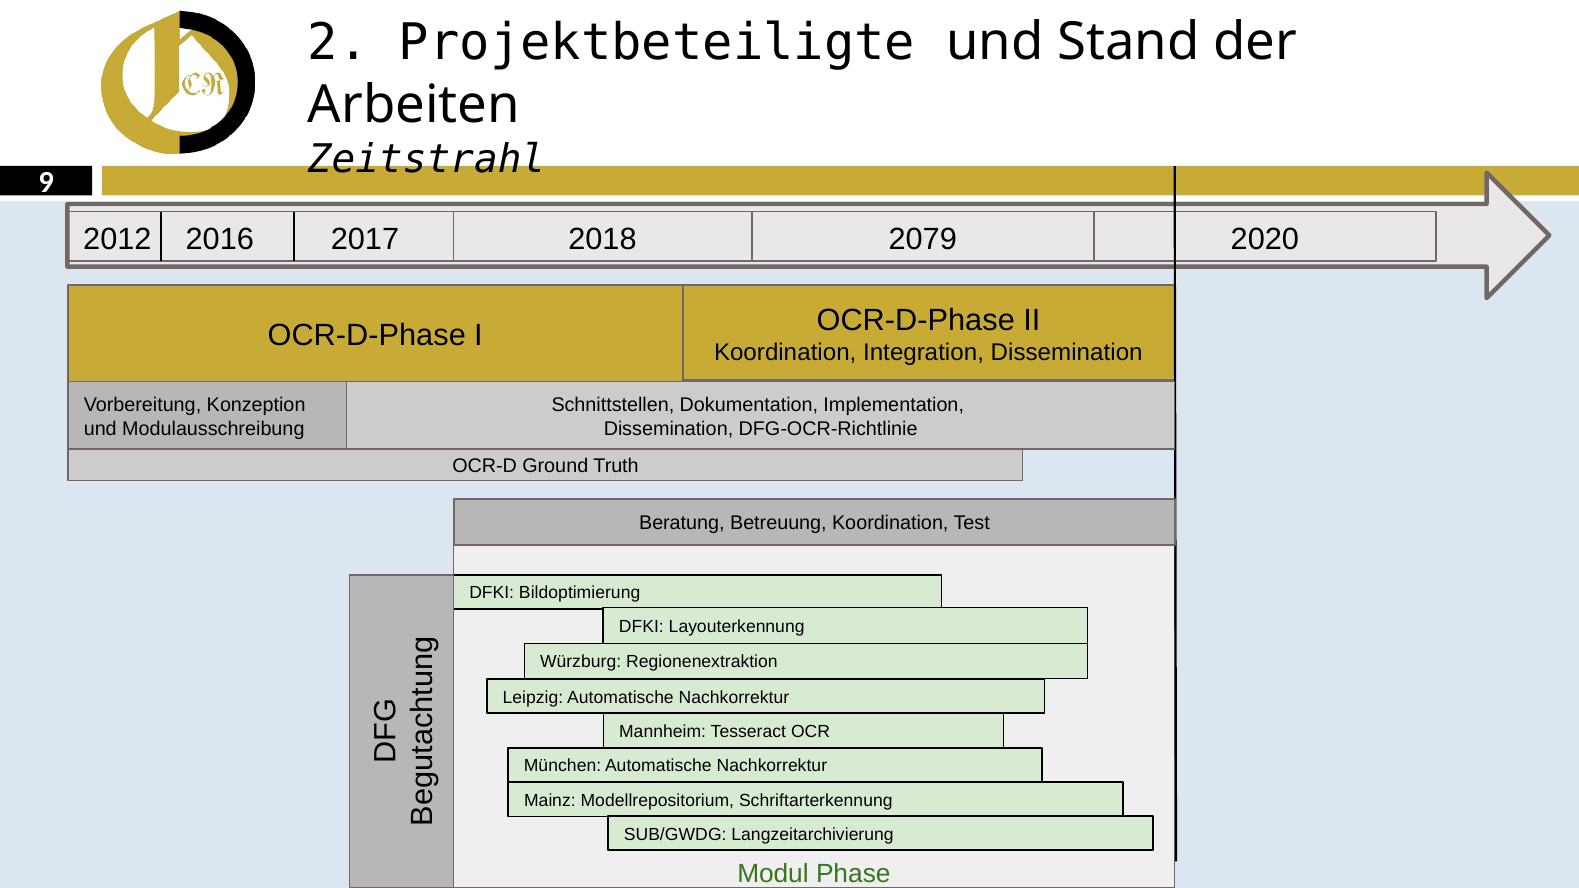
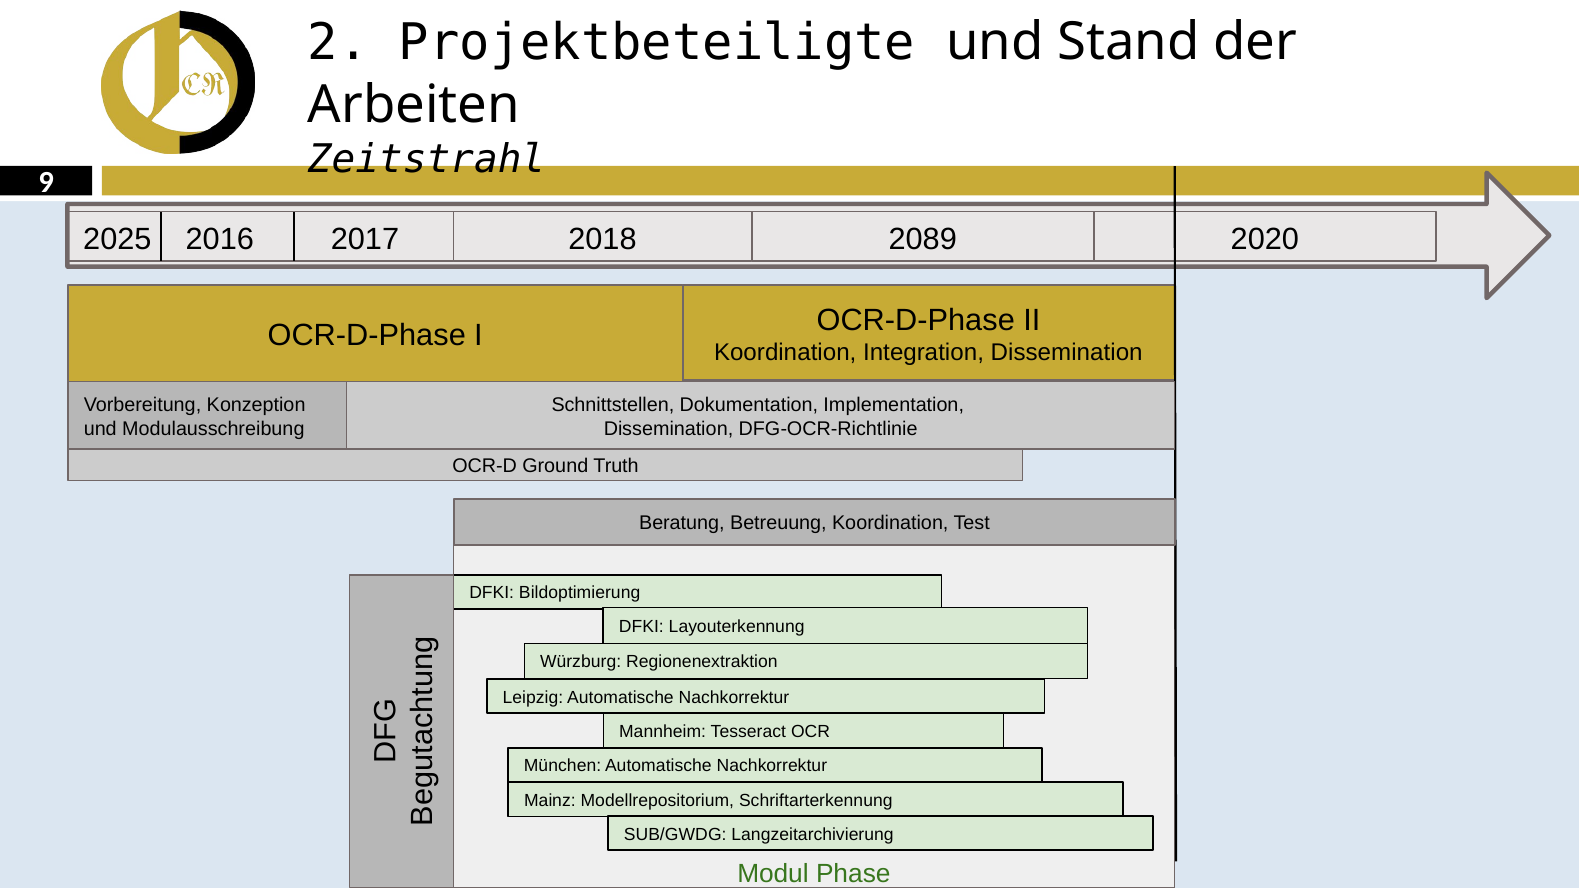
2012: 2012 -> 2025
2079: 2079 -> 2089
